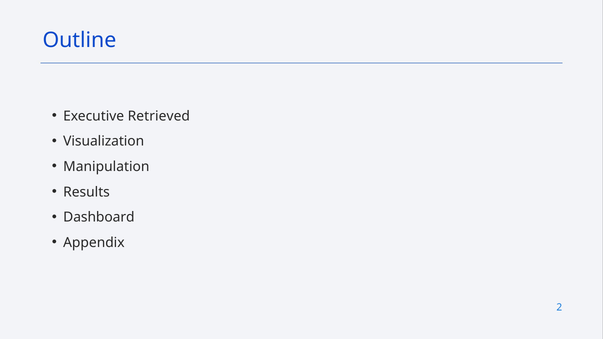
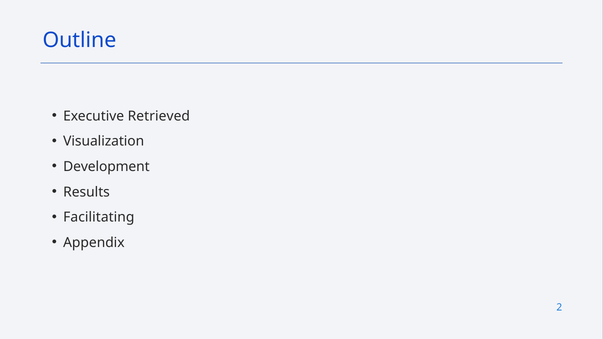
Manipulation: Manipulation -> Development
Dashboard: Dashboard -> Facilitating
